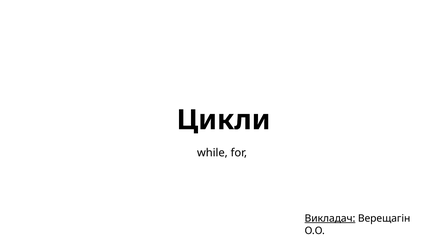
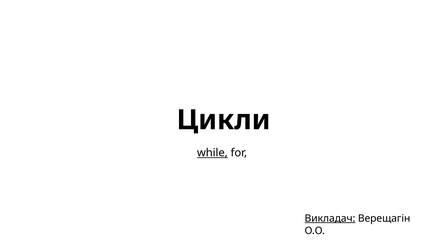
while underline: none -> present
